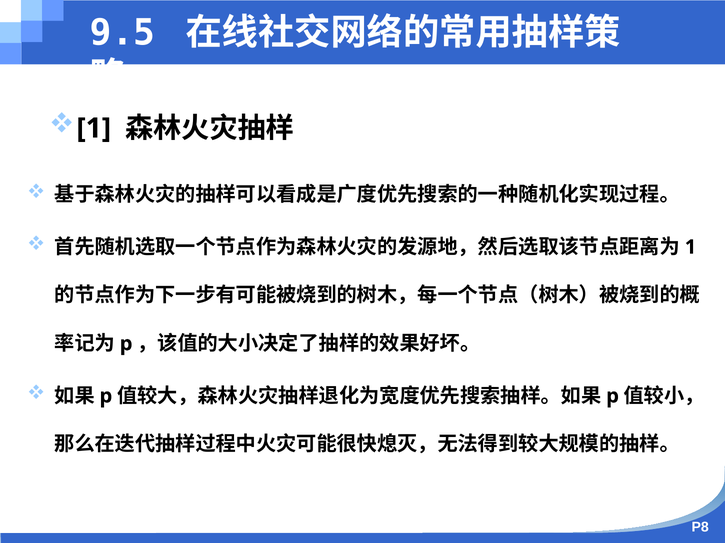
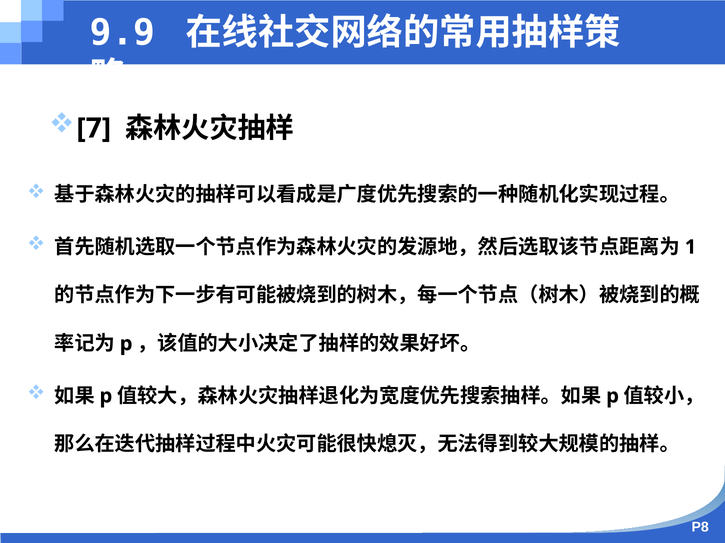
9.5: 9.5 -> 9.9
1 at (94, 128): 1 -> 7
